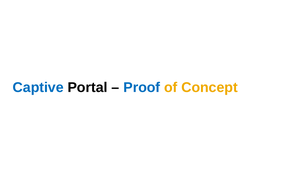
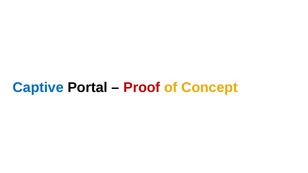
Proof colour: blue -> red
